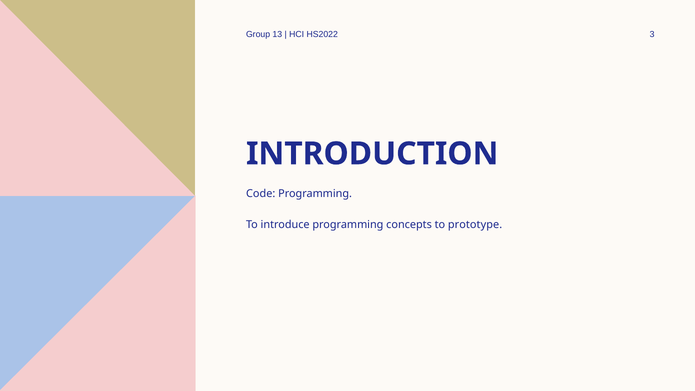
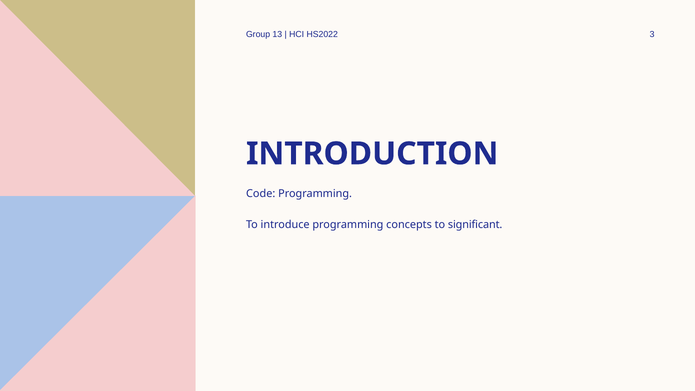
prototype: prototype -> significant
